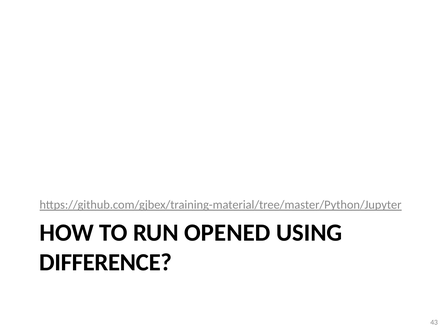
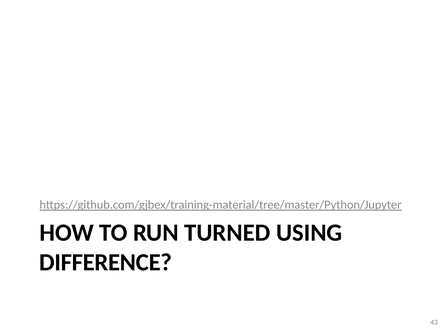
OPENED: OPENED -> TURNED
